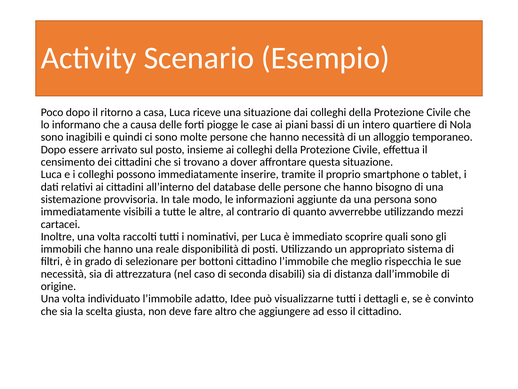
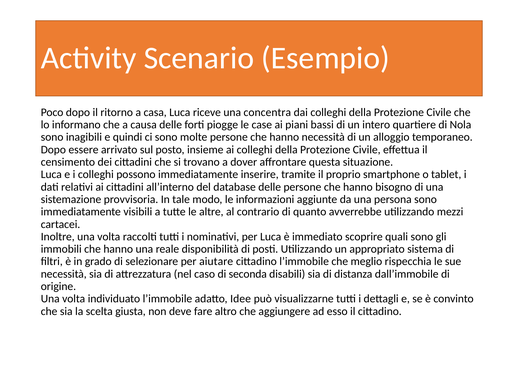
una situazione: situazione -> concentra
bottoni: bottoni -> aiutare
